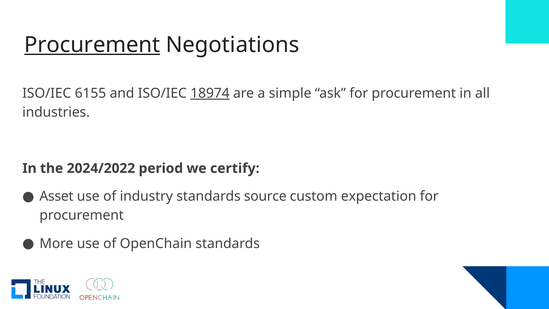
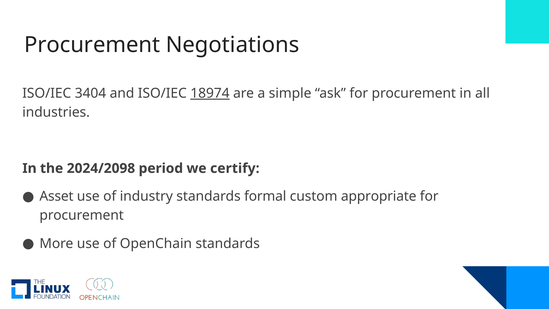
Procurement at (92, 45) underline: present -> none
6155: 6155 -> 3404
2024/2022: 2024/2022 -> 2024/2098
source: source -> formal
expectation: expectation -> appropriate
